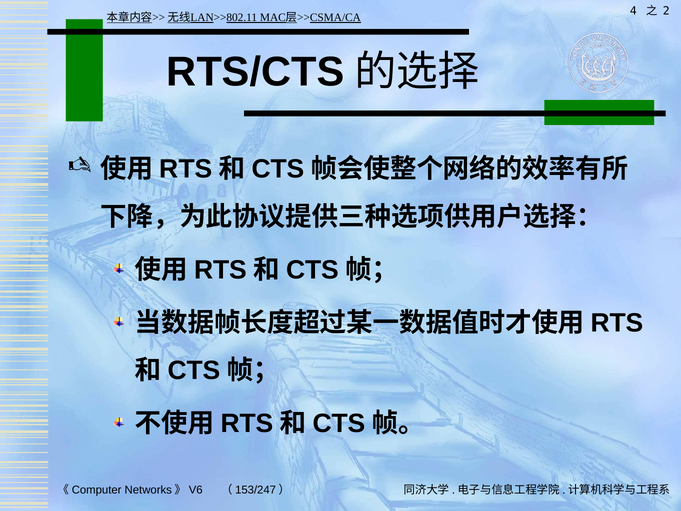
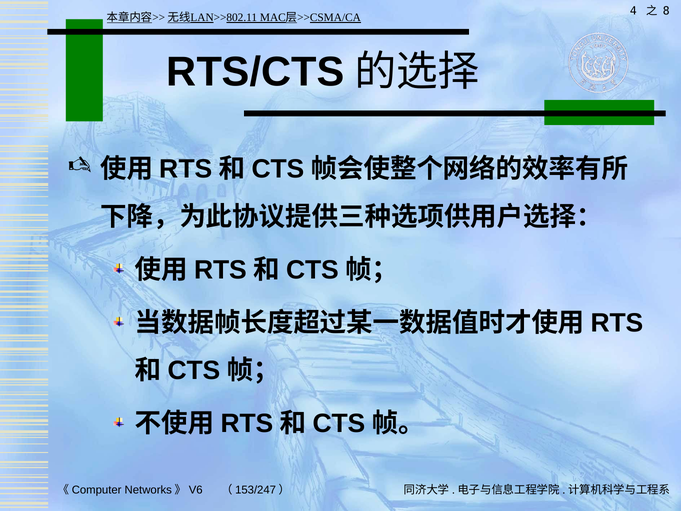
2: 2 -> 8
